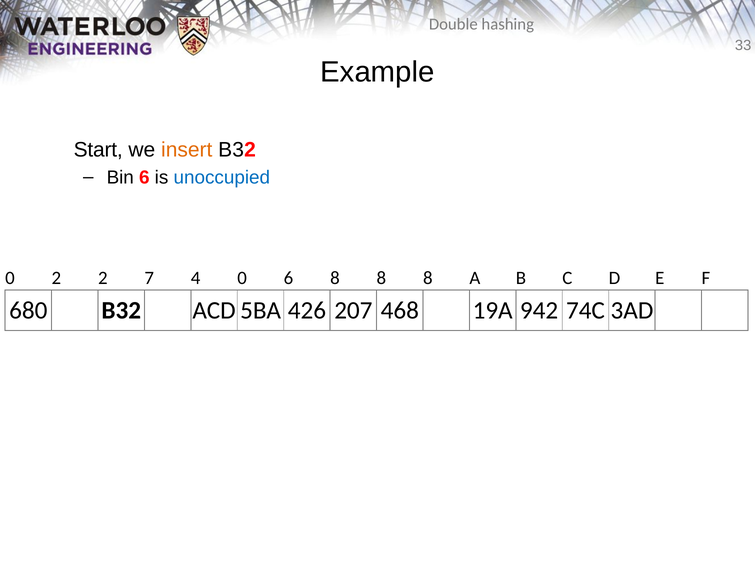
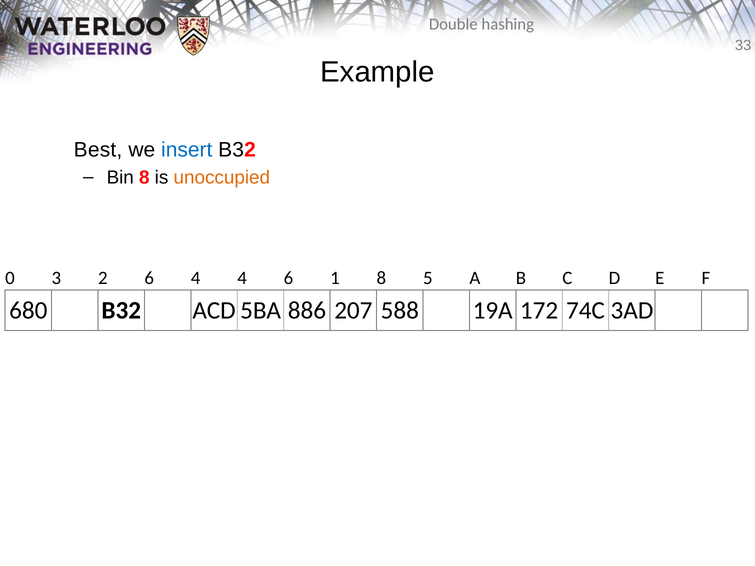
Start: Start -> Best
insert colour: orange -> blue
Bin 6: 6 -> 8
unoccupied colour: blue -> orange
0 2: 2 -> 3
2 7: 7 -> 6
4 0: 0 -> 4
6 8: 8 -> 1
8 at (428, 278): 8 -> 5
426: 426 -> 886
468: 468 -> 588
942: 942 -> 172
